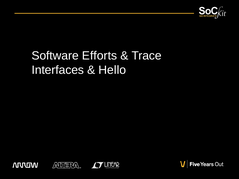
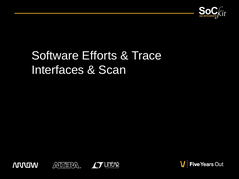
Hello: Hello -> Scan
